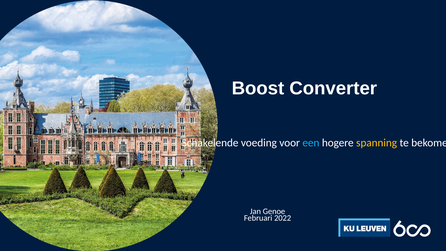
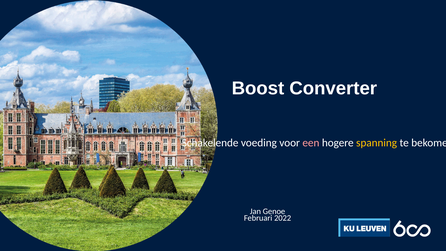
een colour: light blue -> pink
